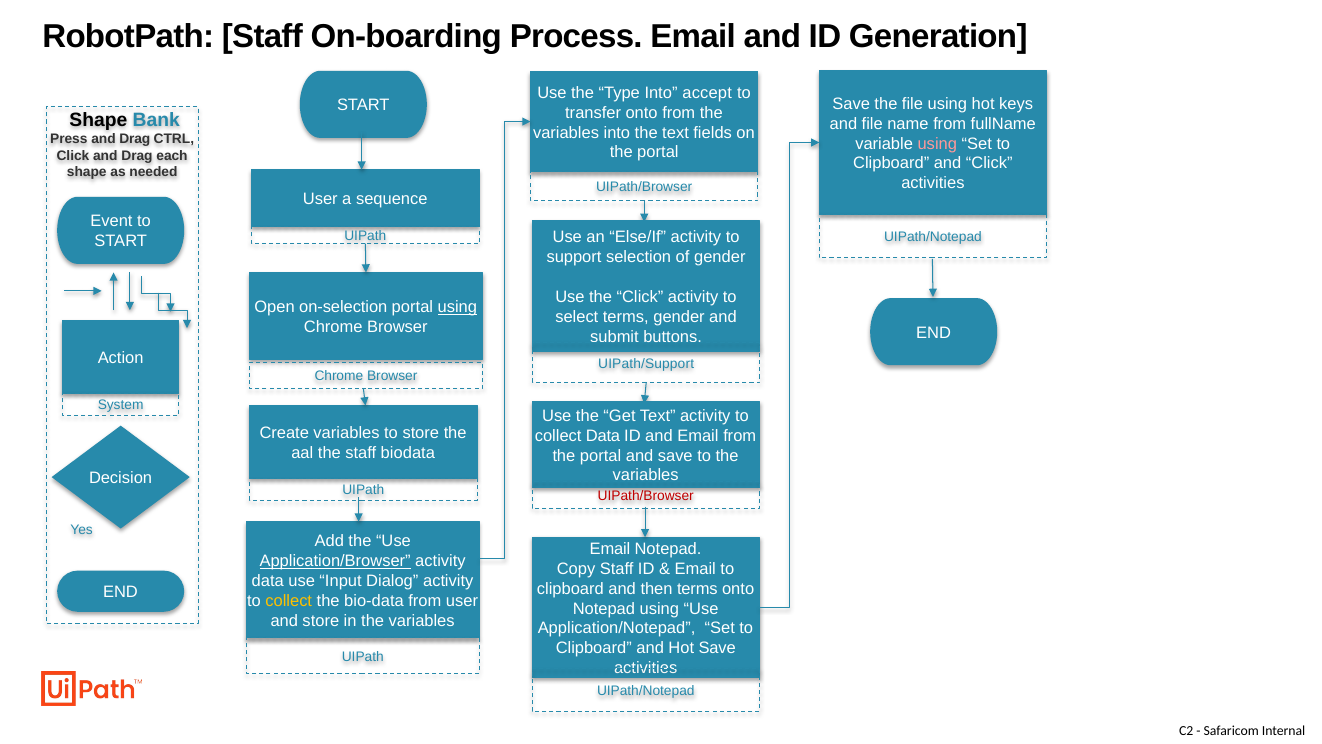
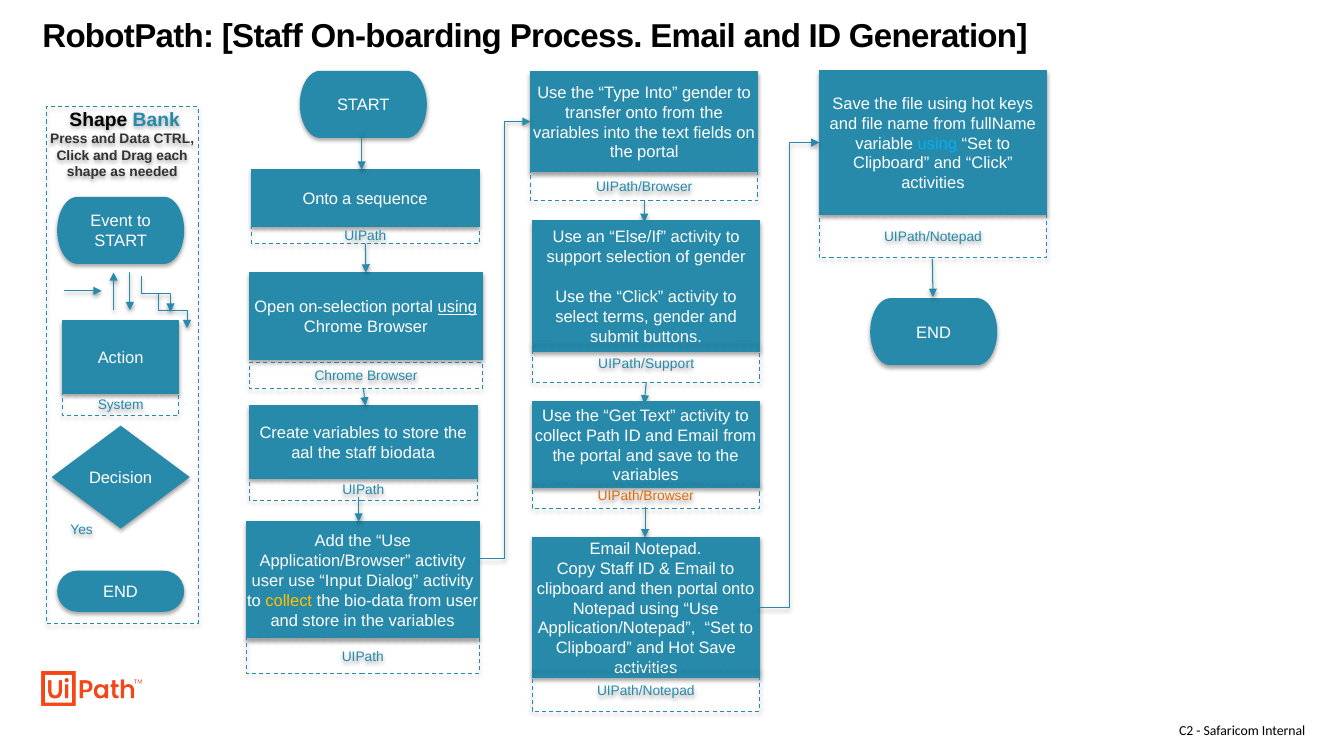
Into accept: accept -> gender
Press and Drag: Drag -> Data
using at (937, 144) colour: pink -> light blue
User at (320, 199): User -> Onto
collect Data: Data -> Path
UIPath/Browser at (646, 496) colour: red -> orange
Application/Browser underline: present -> none
data at (268, 581): data -> user
then terms: terms -> portal
